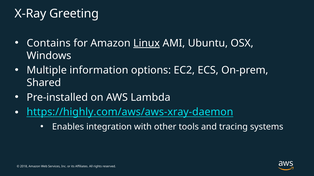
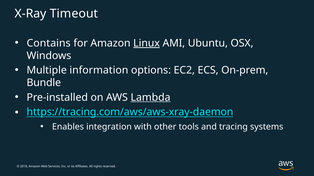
Greeting: Greeting -> Timeout
Shared: Shared -> Bundle
Lambda underline: none -> present
https://highly.com/aws/aws-xray-daemon: https://highly.com/aws/aws-xray-daemon -> https://tracing.com/aws/aws-xray-daemon
